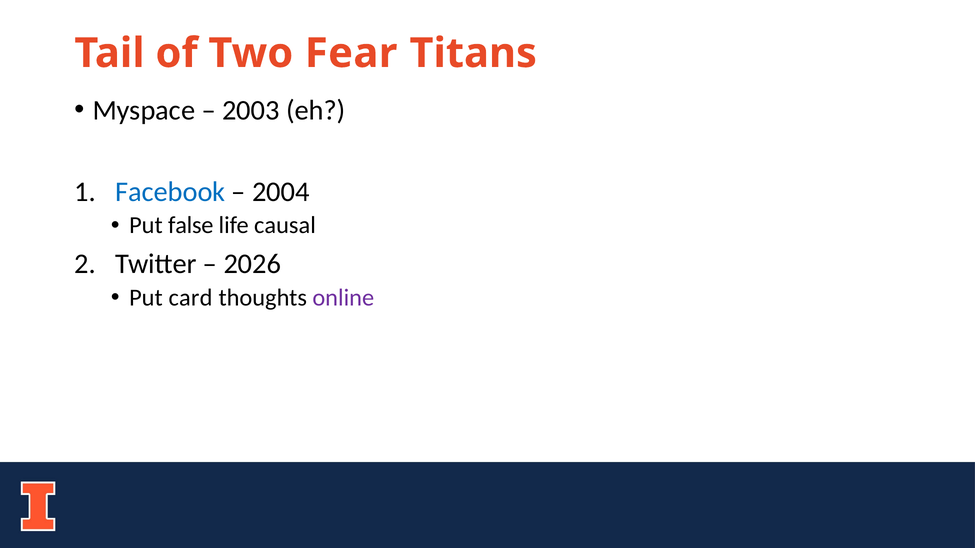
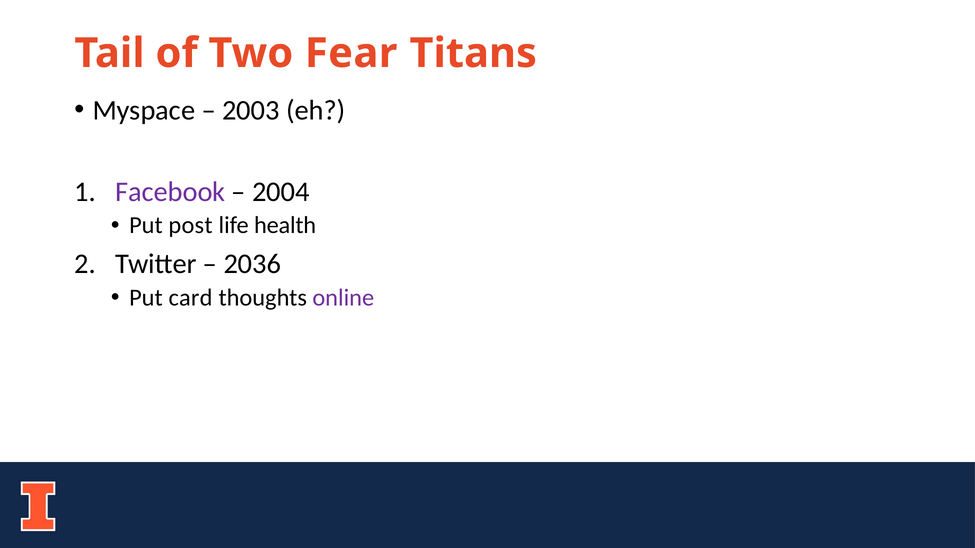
Facebook colour: blue -> purple
false: false -> post
causal: causal -> health
2026: 2026 -> 2036
